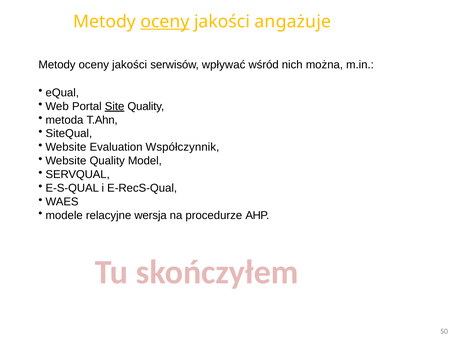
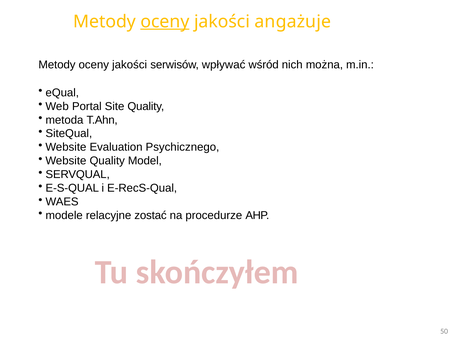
Site underline: present -> none
Współczynnik: Współczynnik -> Psychicznego
wersja: wersja -> zostać
